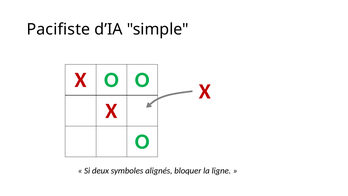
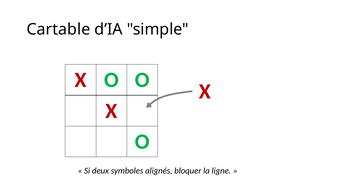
Pacifiste: Pacifiste -> Cartable
